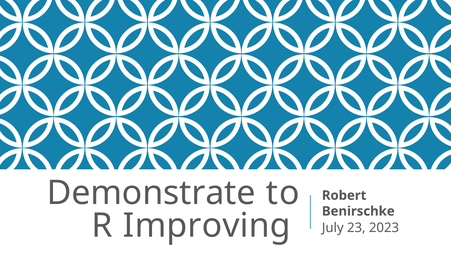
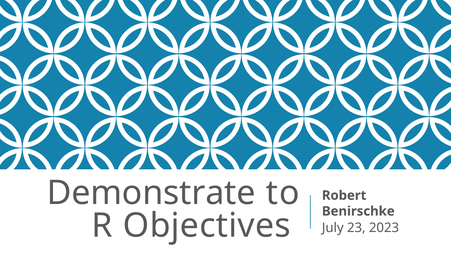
Improving: Improving -> Objectives
